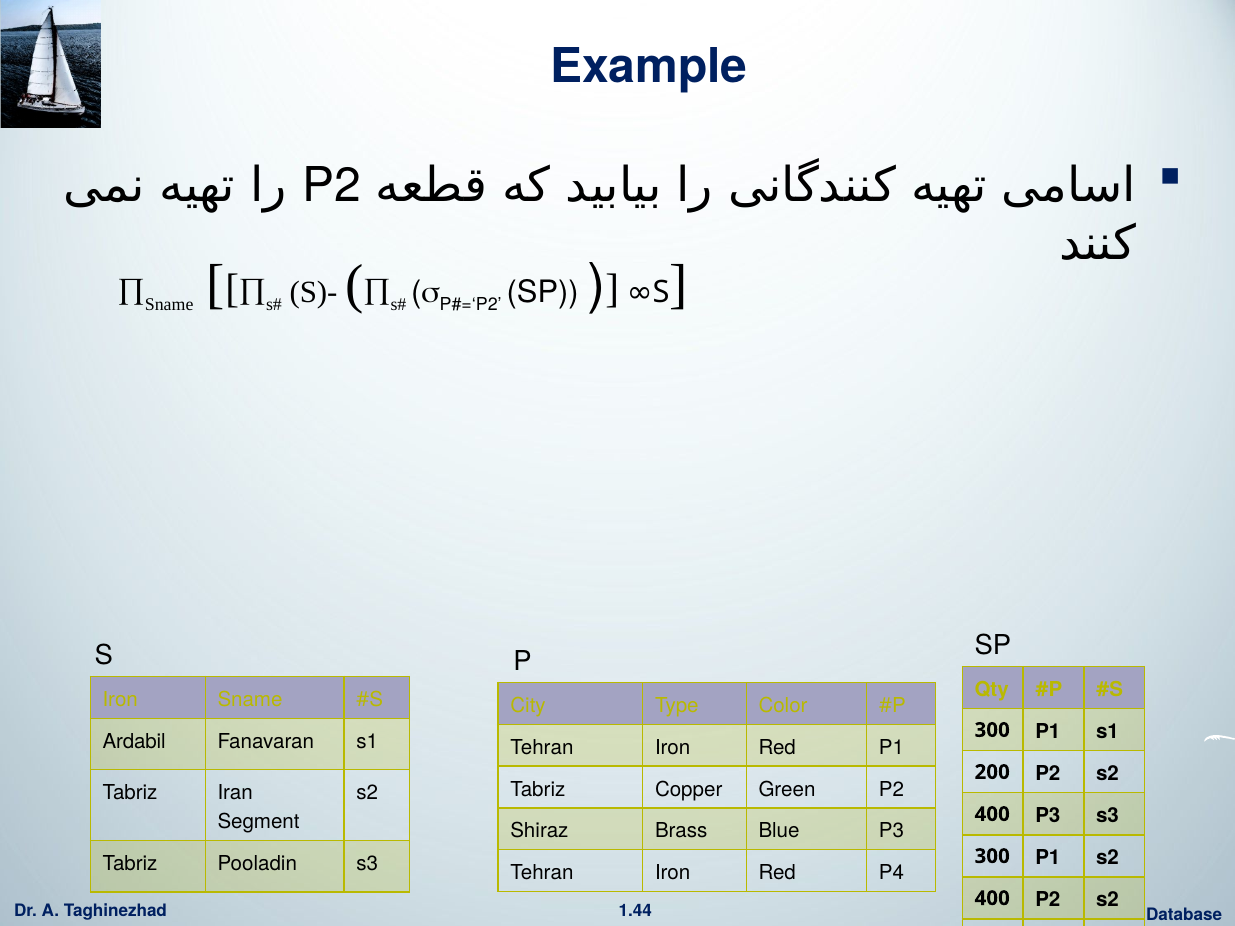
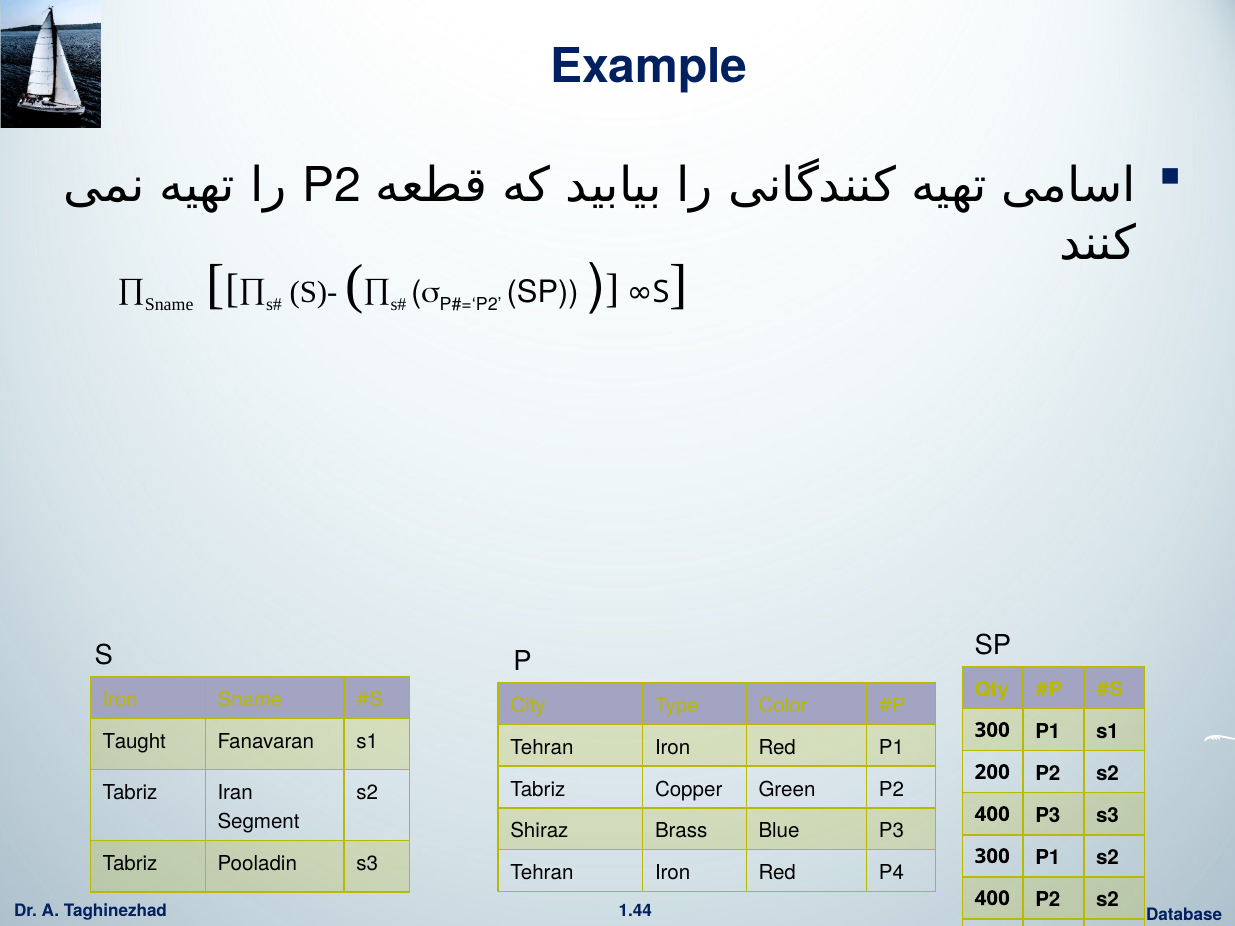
Ardabil: Ardabil -> Taught
